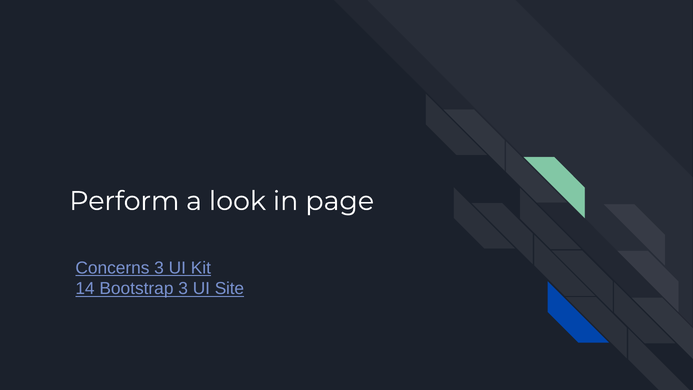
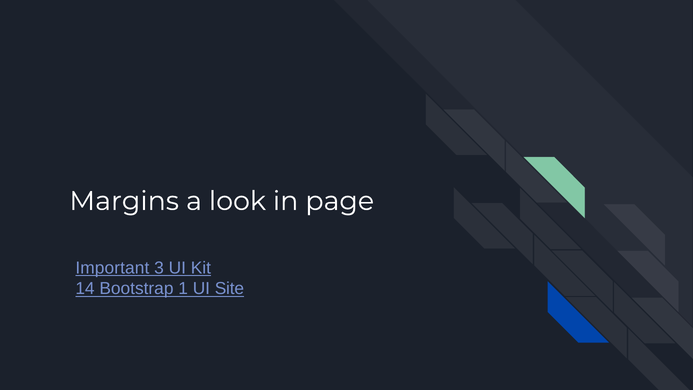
Perform: Perform -> Margins
Concerns: Concerns -> Important
Bootstrap 3: 3 -> 1
